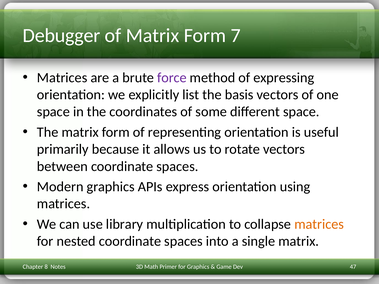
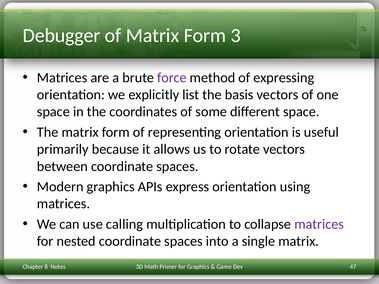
7: 7 -> 3
library: library -> calling
matrices at (319, 224) colour: orange -> purple
